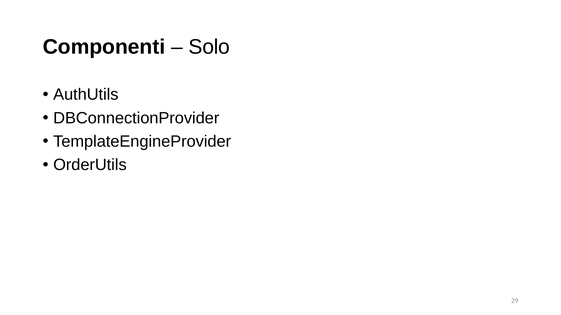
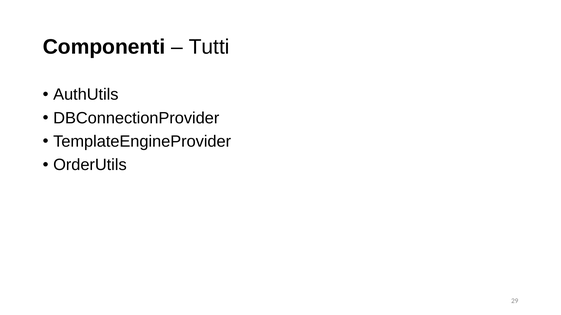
Solo: Solo -> Tutti
